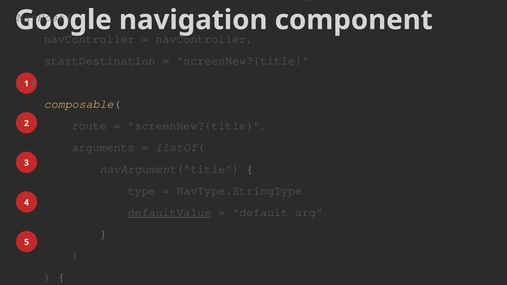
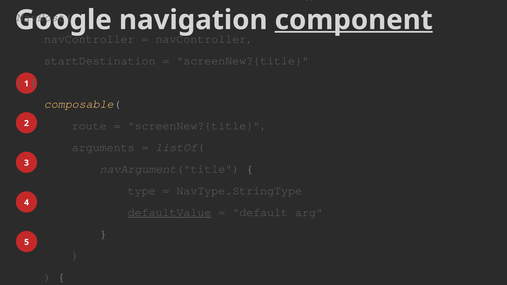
component underline: none -> present
